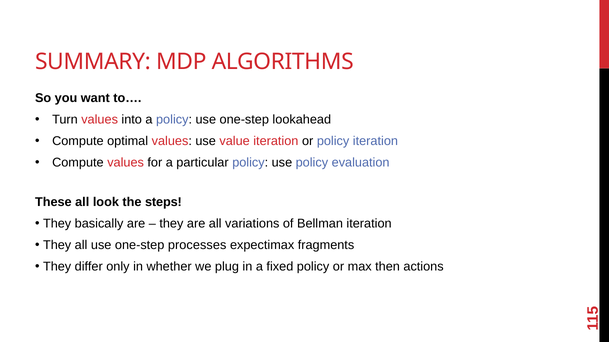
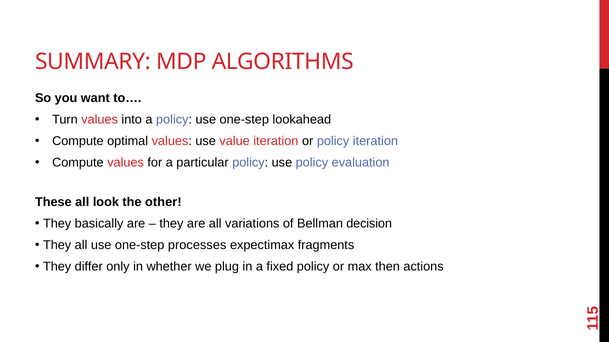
steps: steps -> other
Bellman iteration: iteration -> decision
